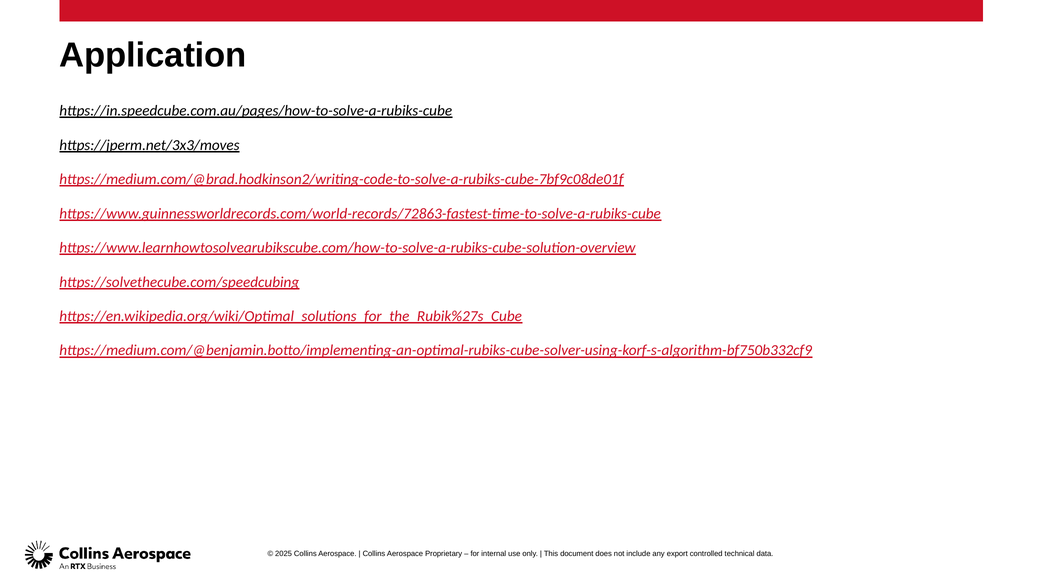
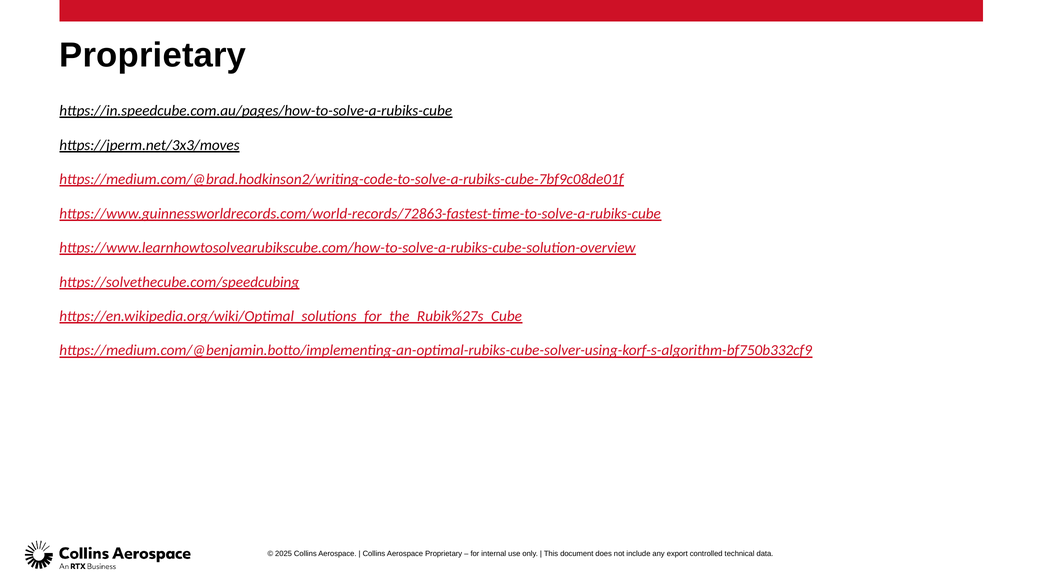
Application at (153, 55): Application -> Proprietary
